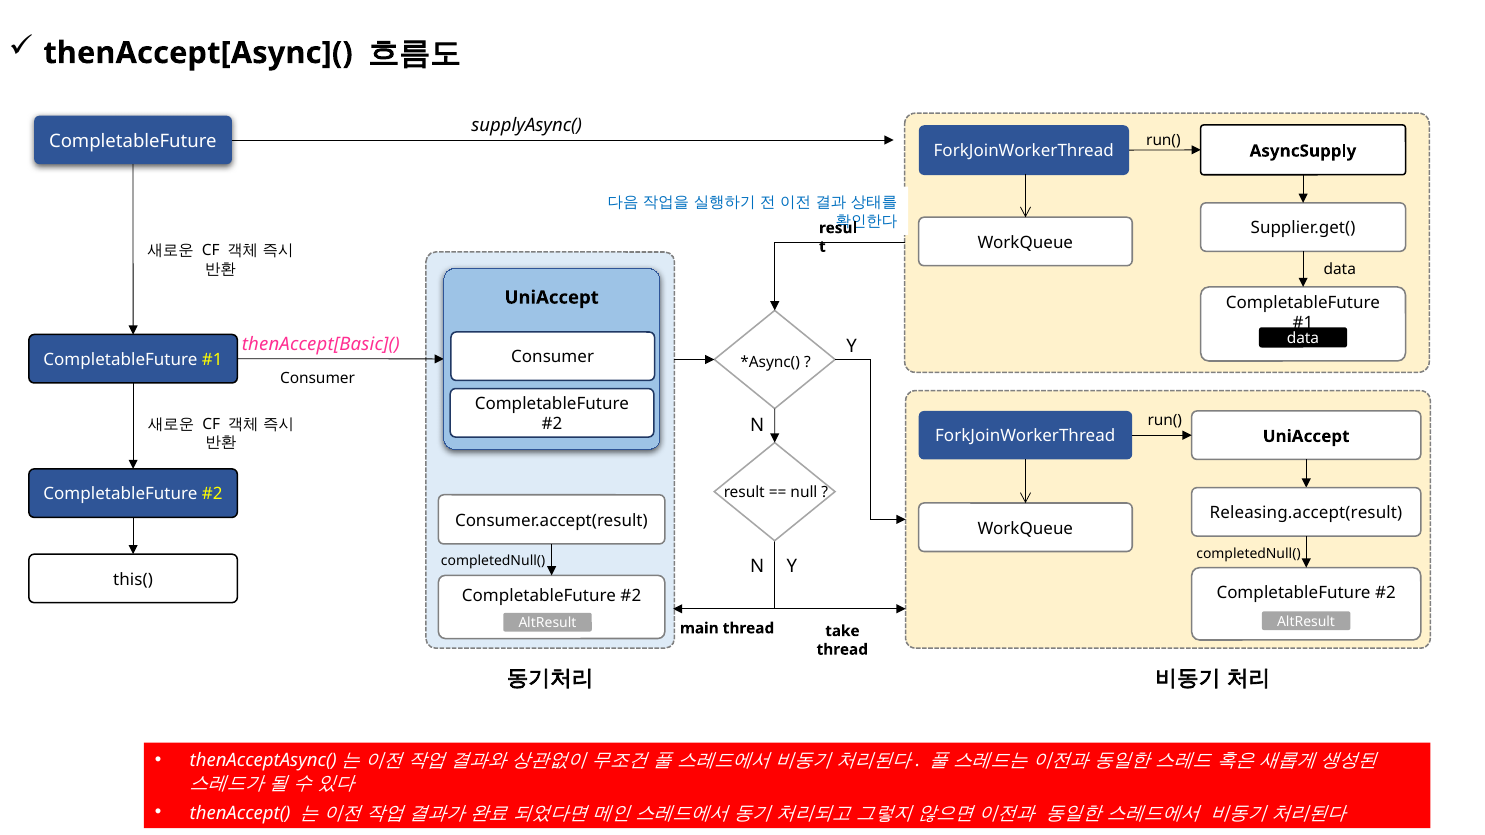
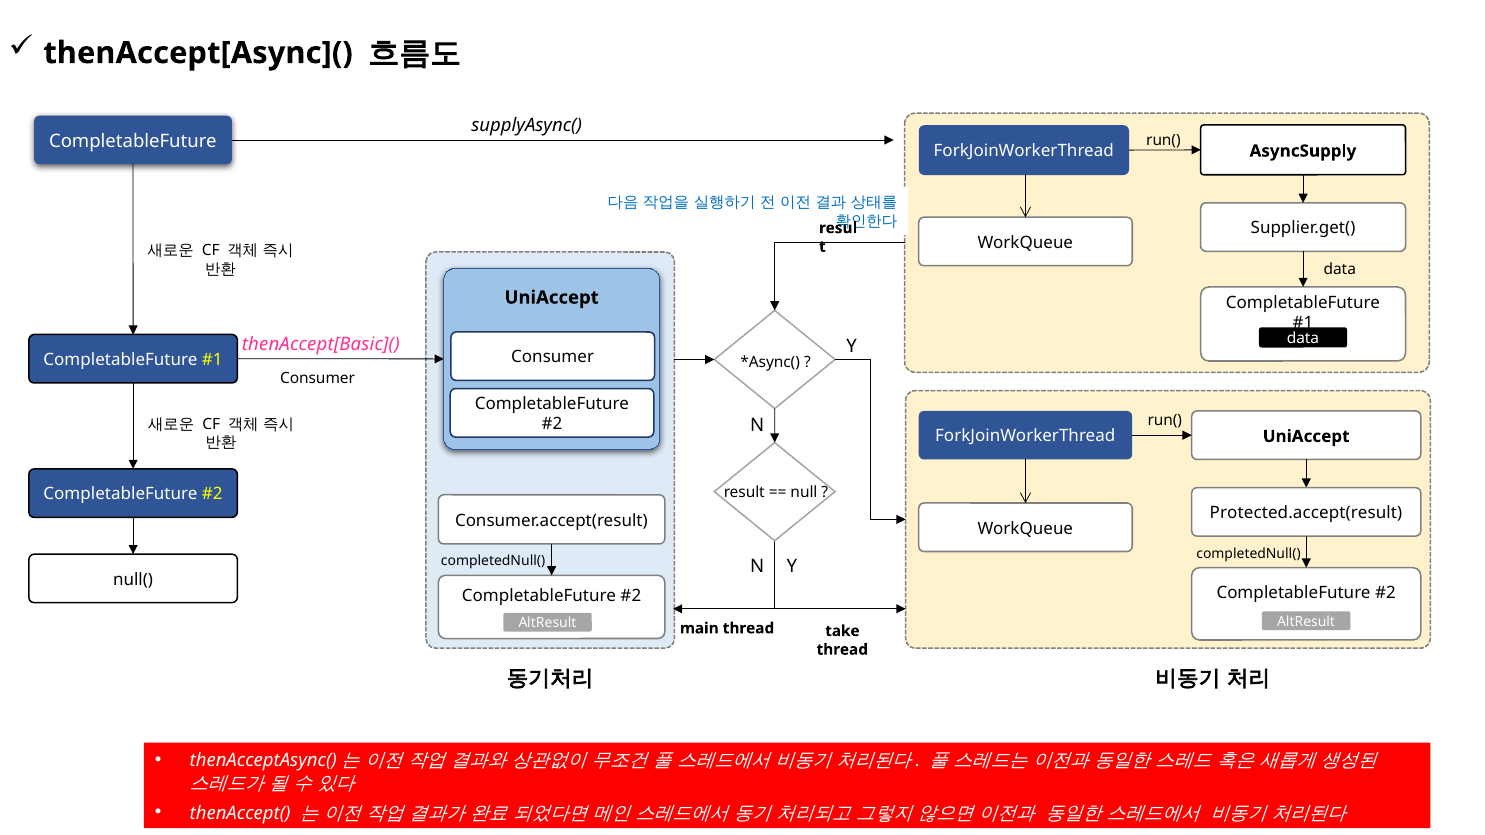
Releasing.accept(result: Releasing.accept(result -> Protected.accept(result
this(: this( -> null(
